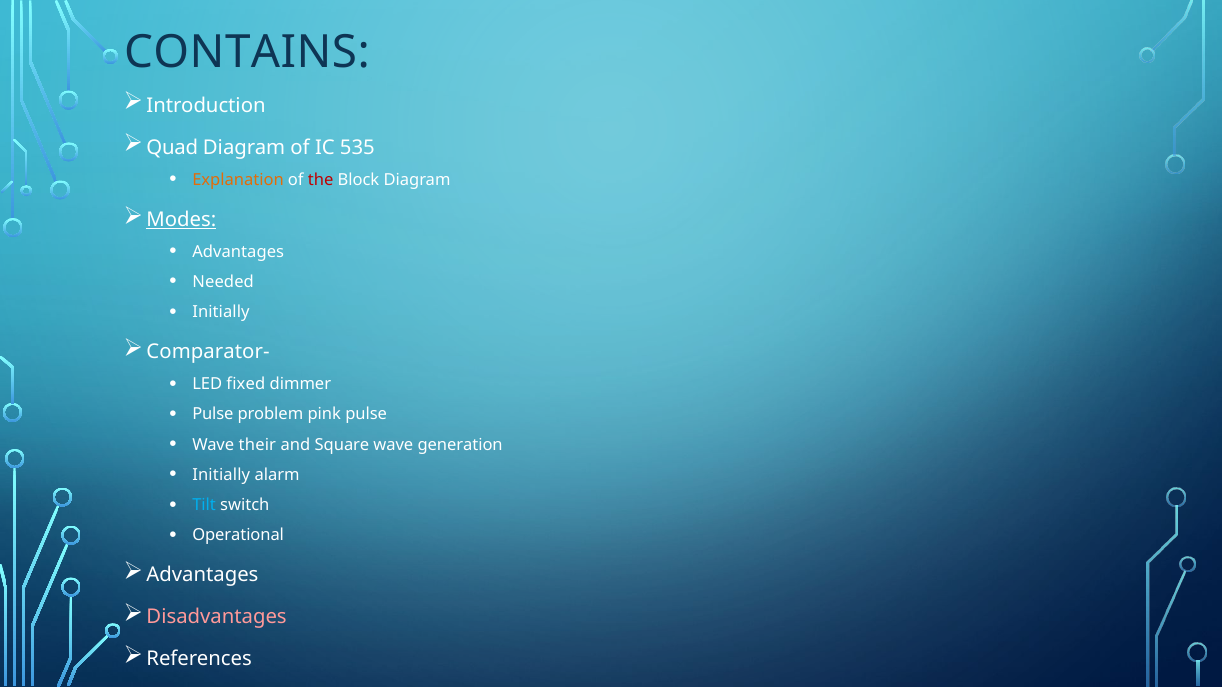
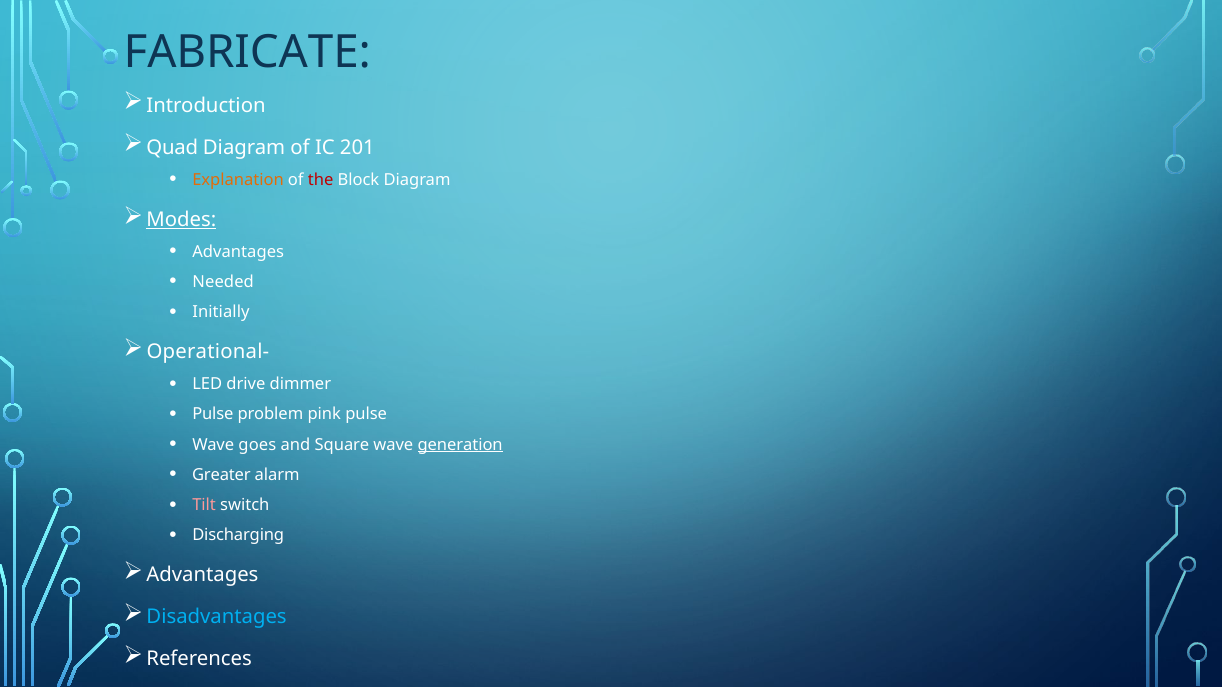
CONTAINS: CONTAINS -> FABRICATE
535: 535 -> 201
Comparator-: Comparator- -> Operational-
fixed: fixed -> drive
their: their -> goes
generation underline: none -> present
Initially at (221, 475): Initially -> Greater
Tilt colour: light blue -> pink
Operational: Operational -> Discharging
Disadvantages colour: pink -> light blue
